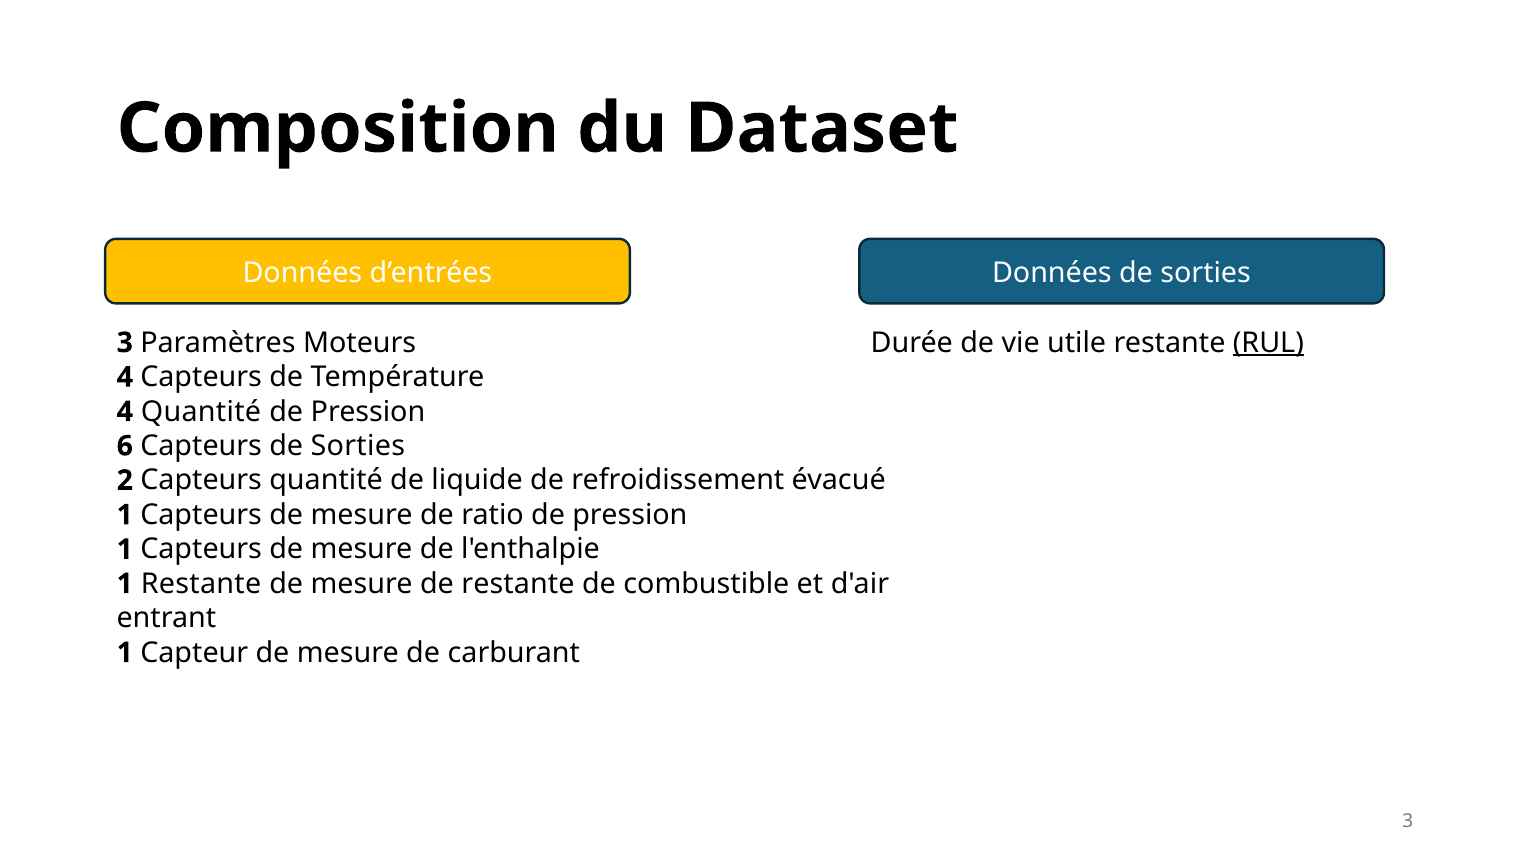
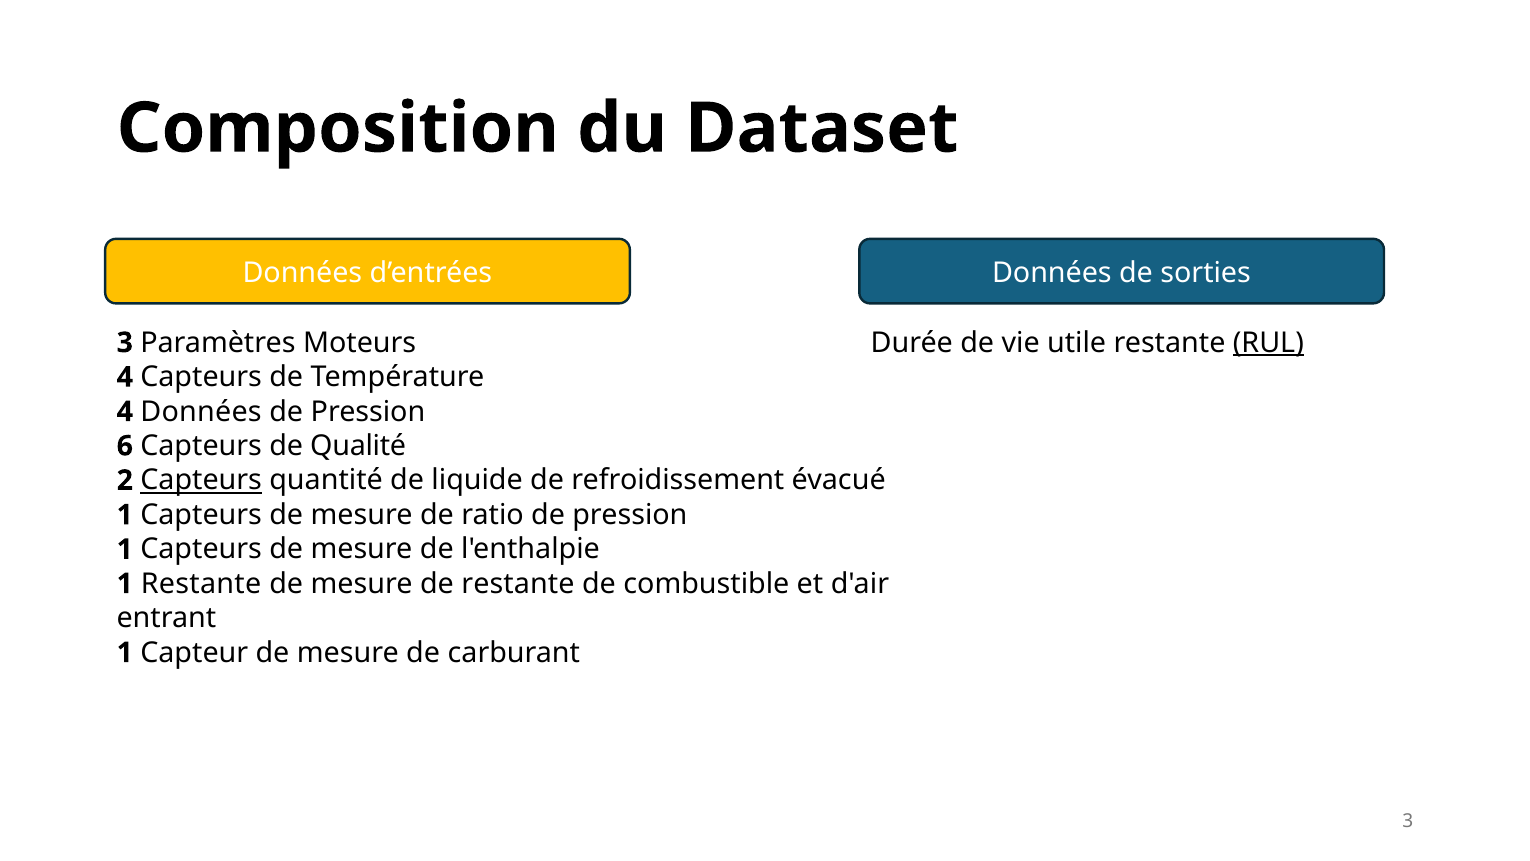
4 Quantité: Quantité -> Données
Capteurs de Sorties: Sorties -> Qualité
Capteurs at (201, 480) underline: none -> present
